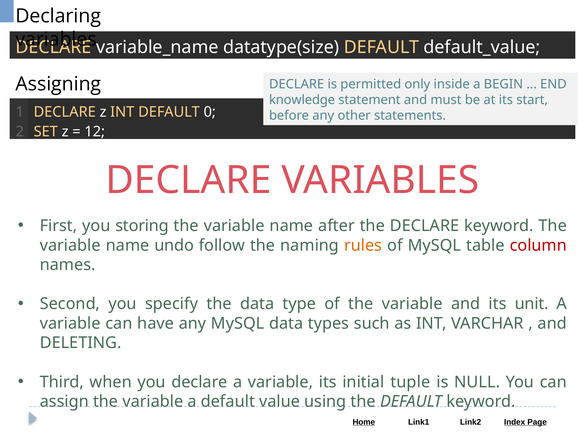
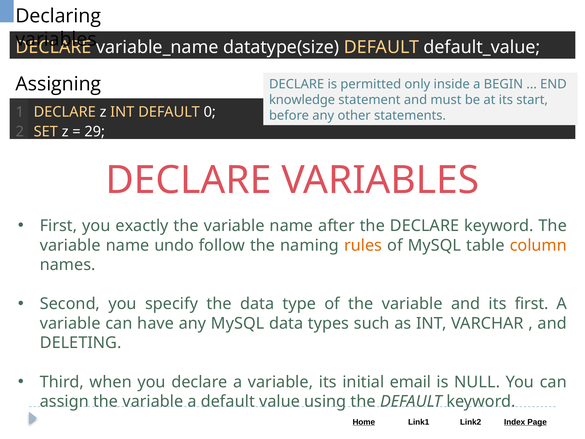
12: 12 -> 29
storing: storing -> exactly
column colour: red -> orange
its unit: unit -> first
tuple: tuple -> email
